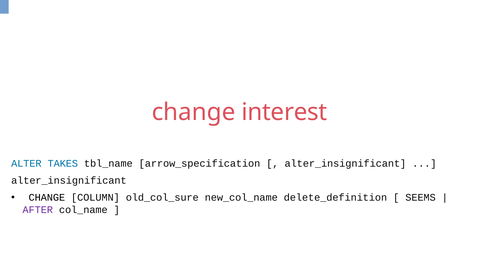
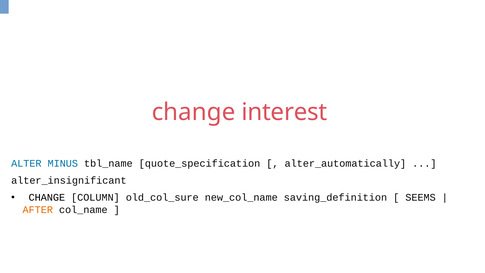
TAKES: TAKES -> MINUS
arrow_specification: arrow_specification -> quote_specification
alter_insignificant at (345, 164): alter_insignificant -> alter_automatically
delete_definition: delete_definition -> saving_definition
AFTER colour: purple -> orange
